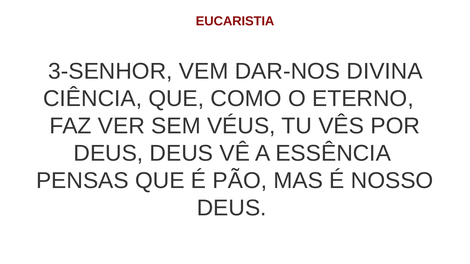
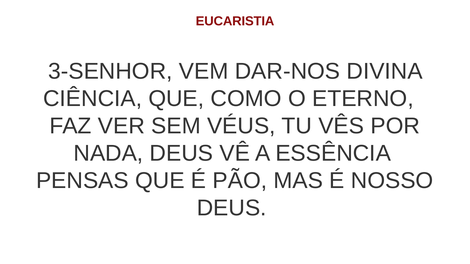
DEUS at (108, 154): DEUS -> NADA
